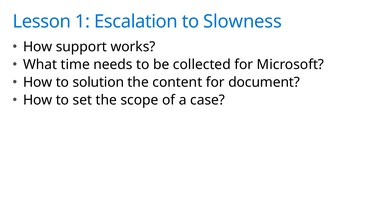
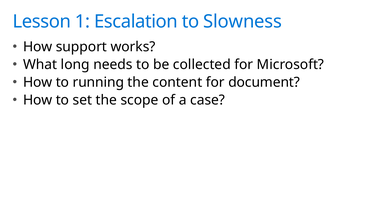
time: time -> long
solution: solution -> running
